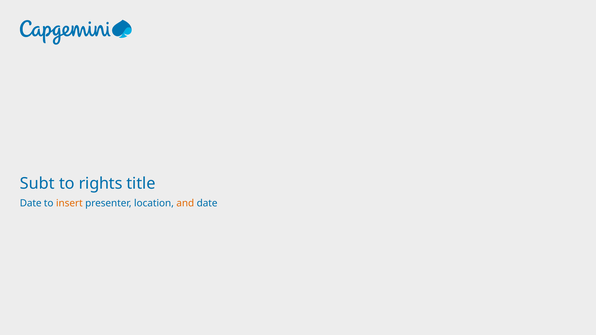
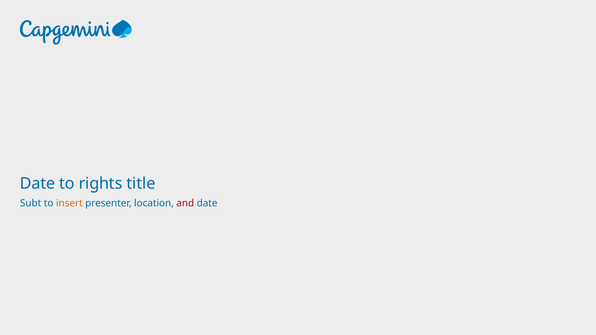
Subt at (37, 184): Subt -> Date
Date at (31, 203): Date -> Subt
and colour: orange -> red
